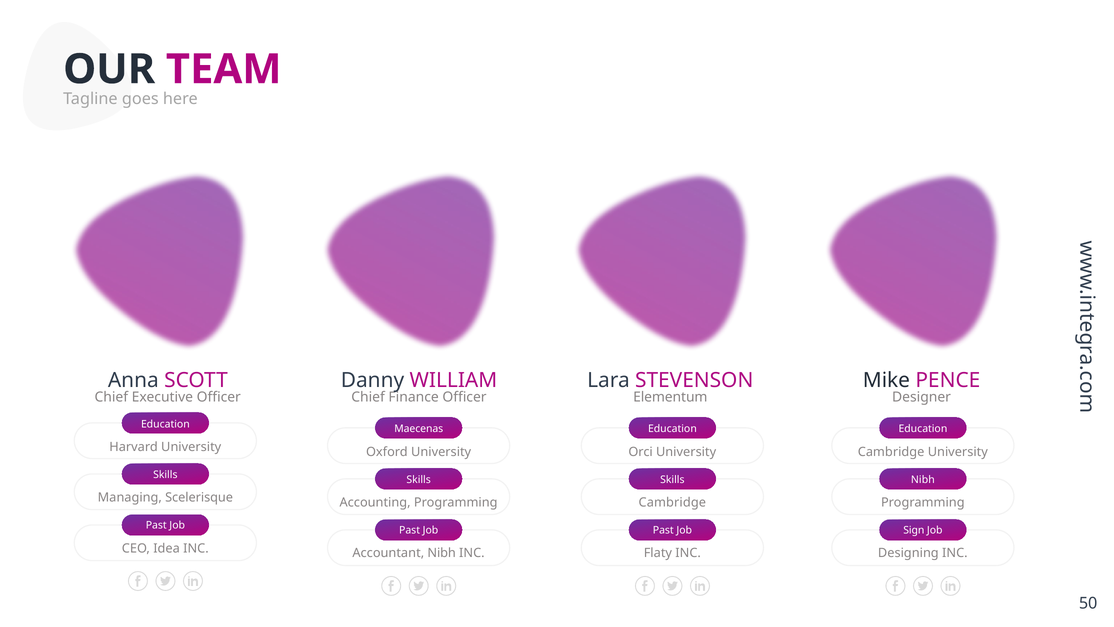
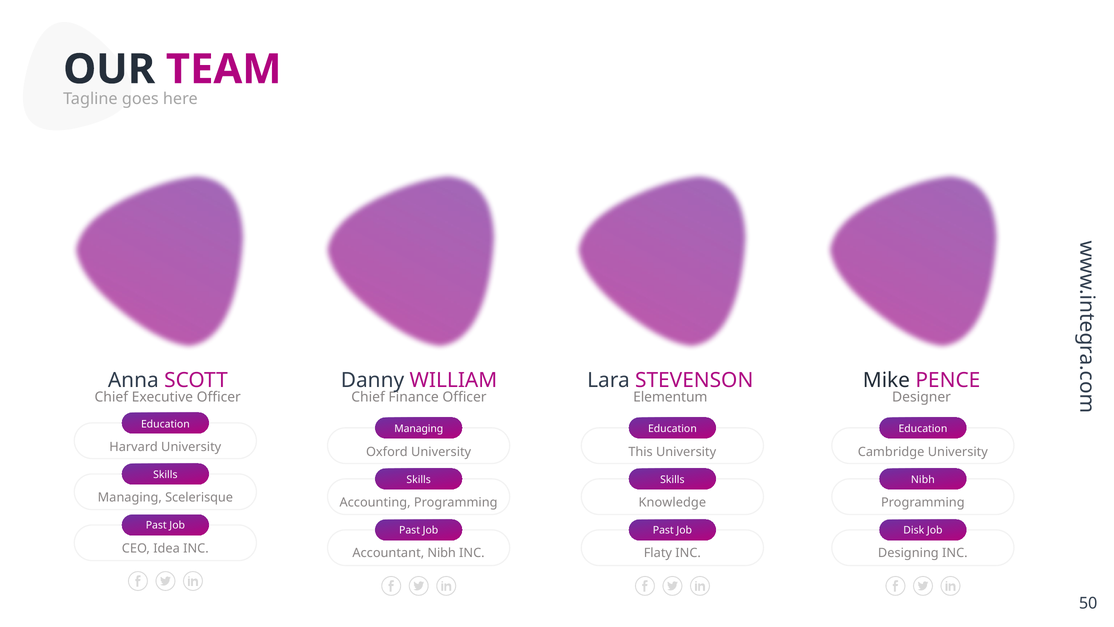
Maecenas at (419, 429): Maecenas -> Managing
Orci: Orci -> This
Cambridge at (672, 502): Cambridge -> Knowledge
Sign: Sign -> Disk
